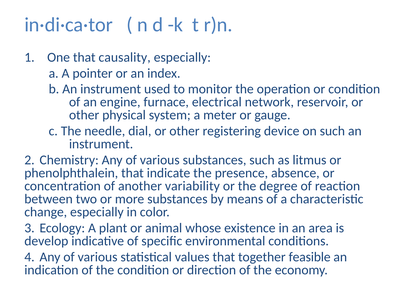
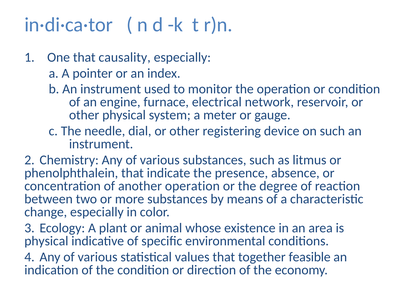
another variability: variability -> operation
develop at (46, 241): develop -> physical
